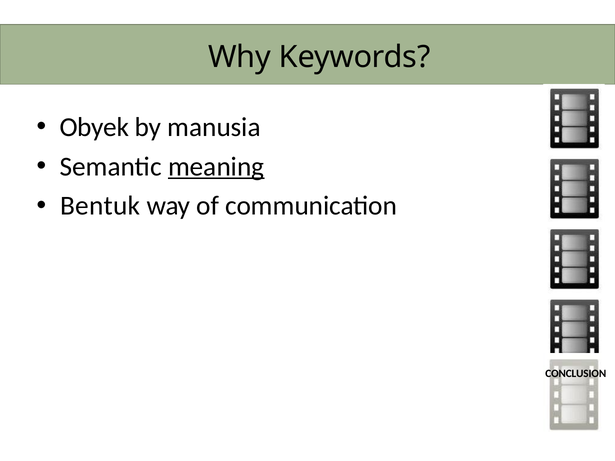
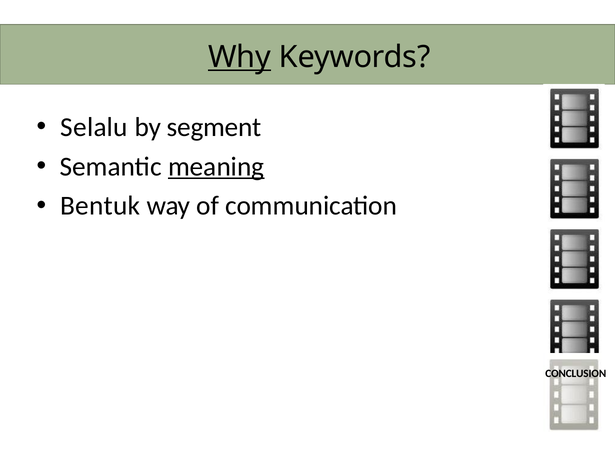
Why underline: none -> present
Obyek: Obyek -> Selalu
manusia: manusia -> segment
